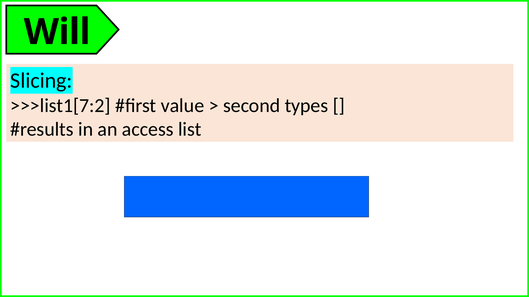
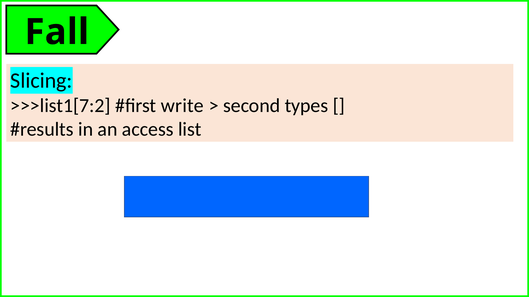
Will: Will -> Fall
value: value -> write
